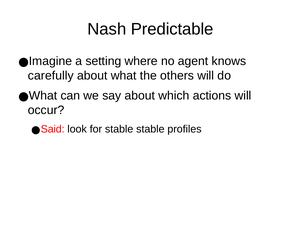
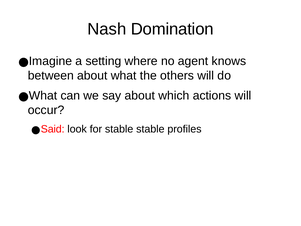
Predictable: Predictable -> Domination
carefully: carefully -> between
